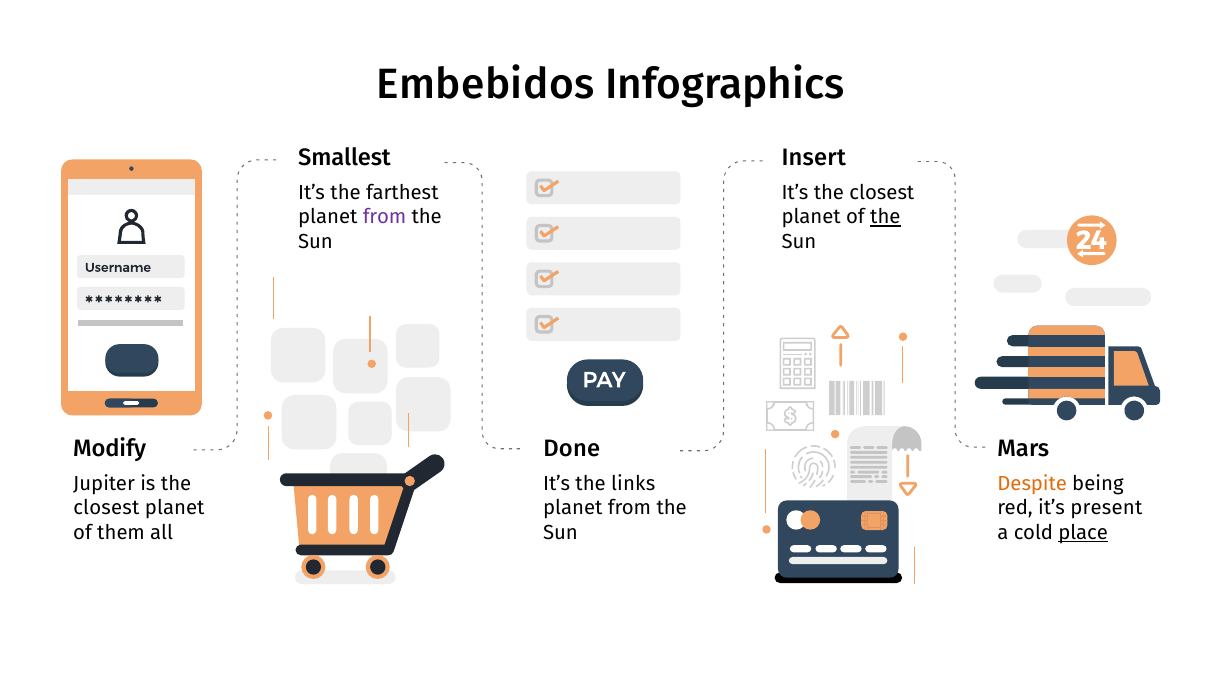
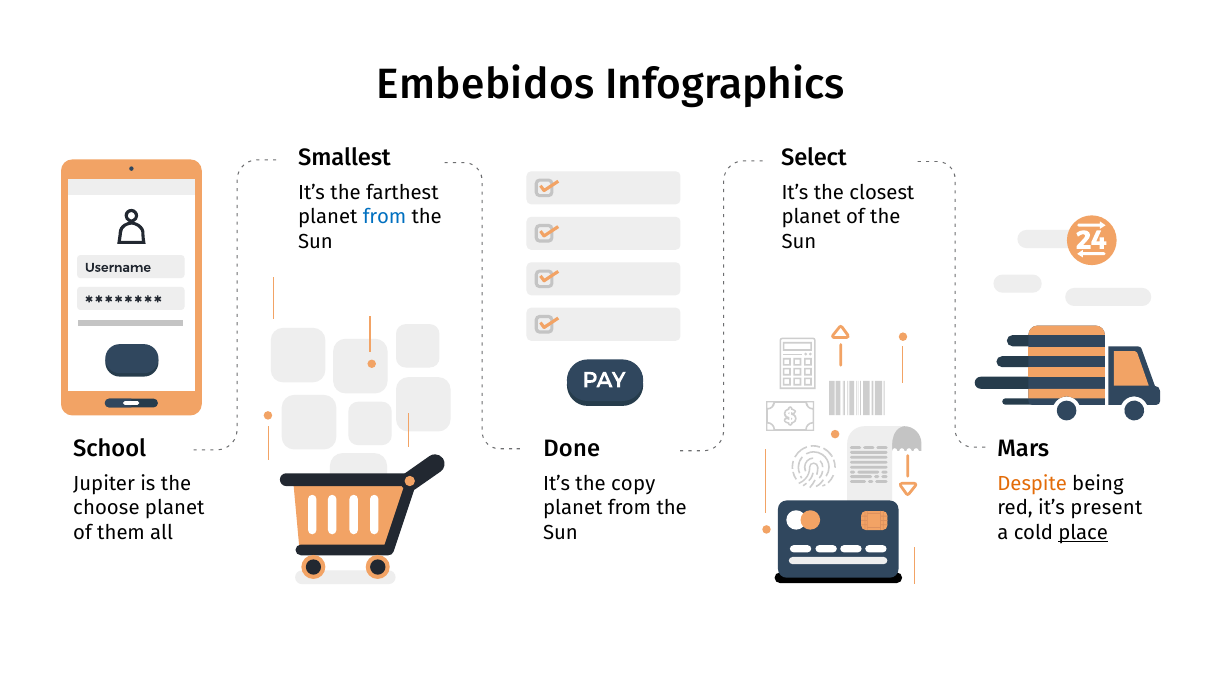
Insert: Insert -> Select
from at (385, 217) colour: purple -> blue
the at (885, 217) underline: present -> none
Modify: Modify -> School
links: links -> copy
closest at (106, 508): closest -> choose
